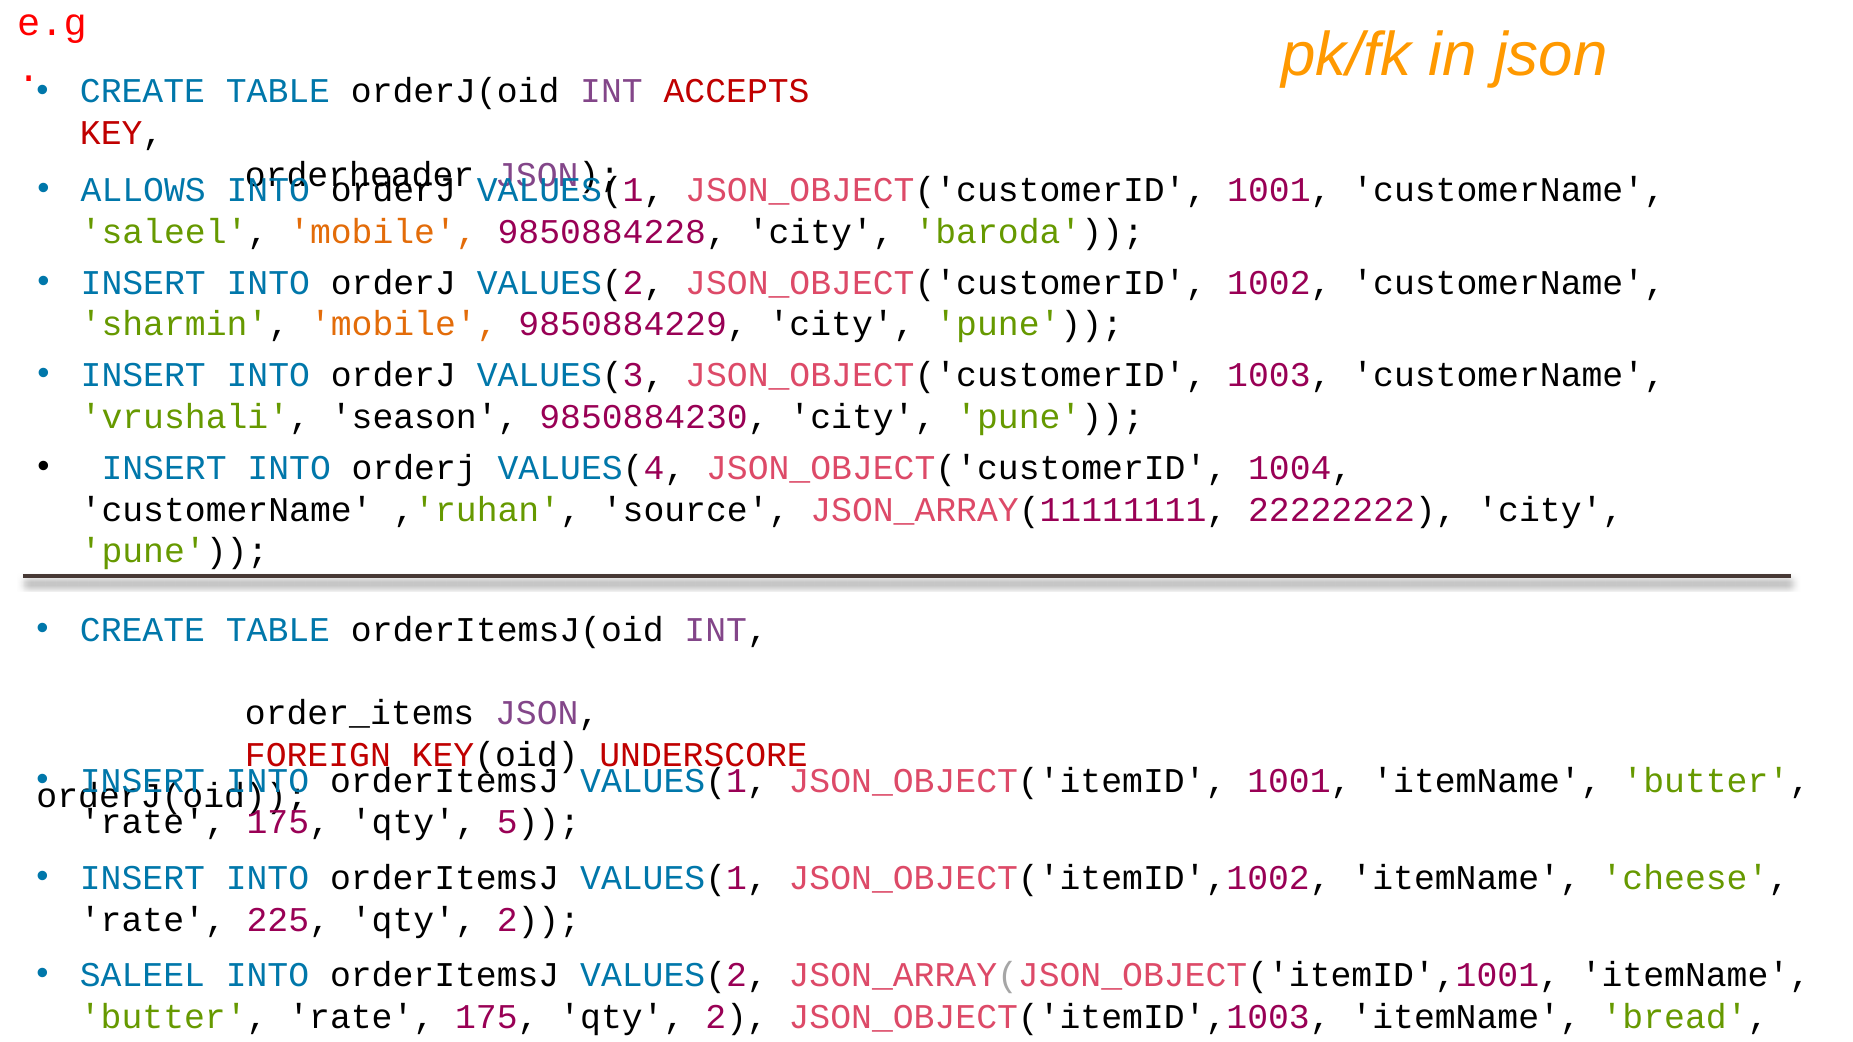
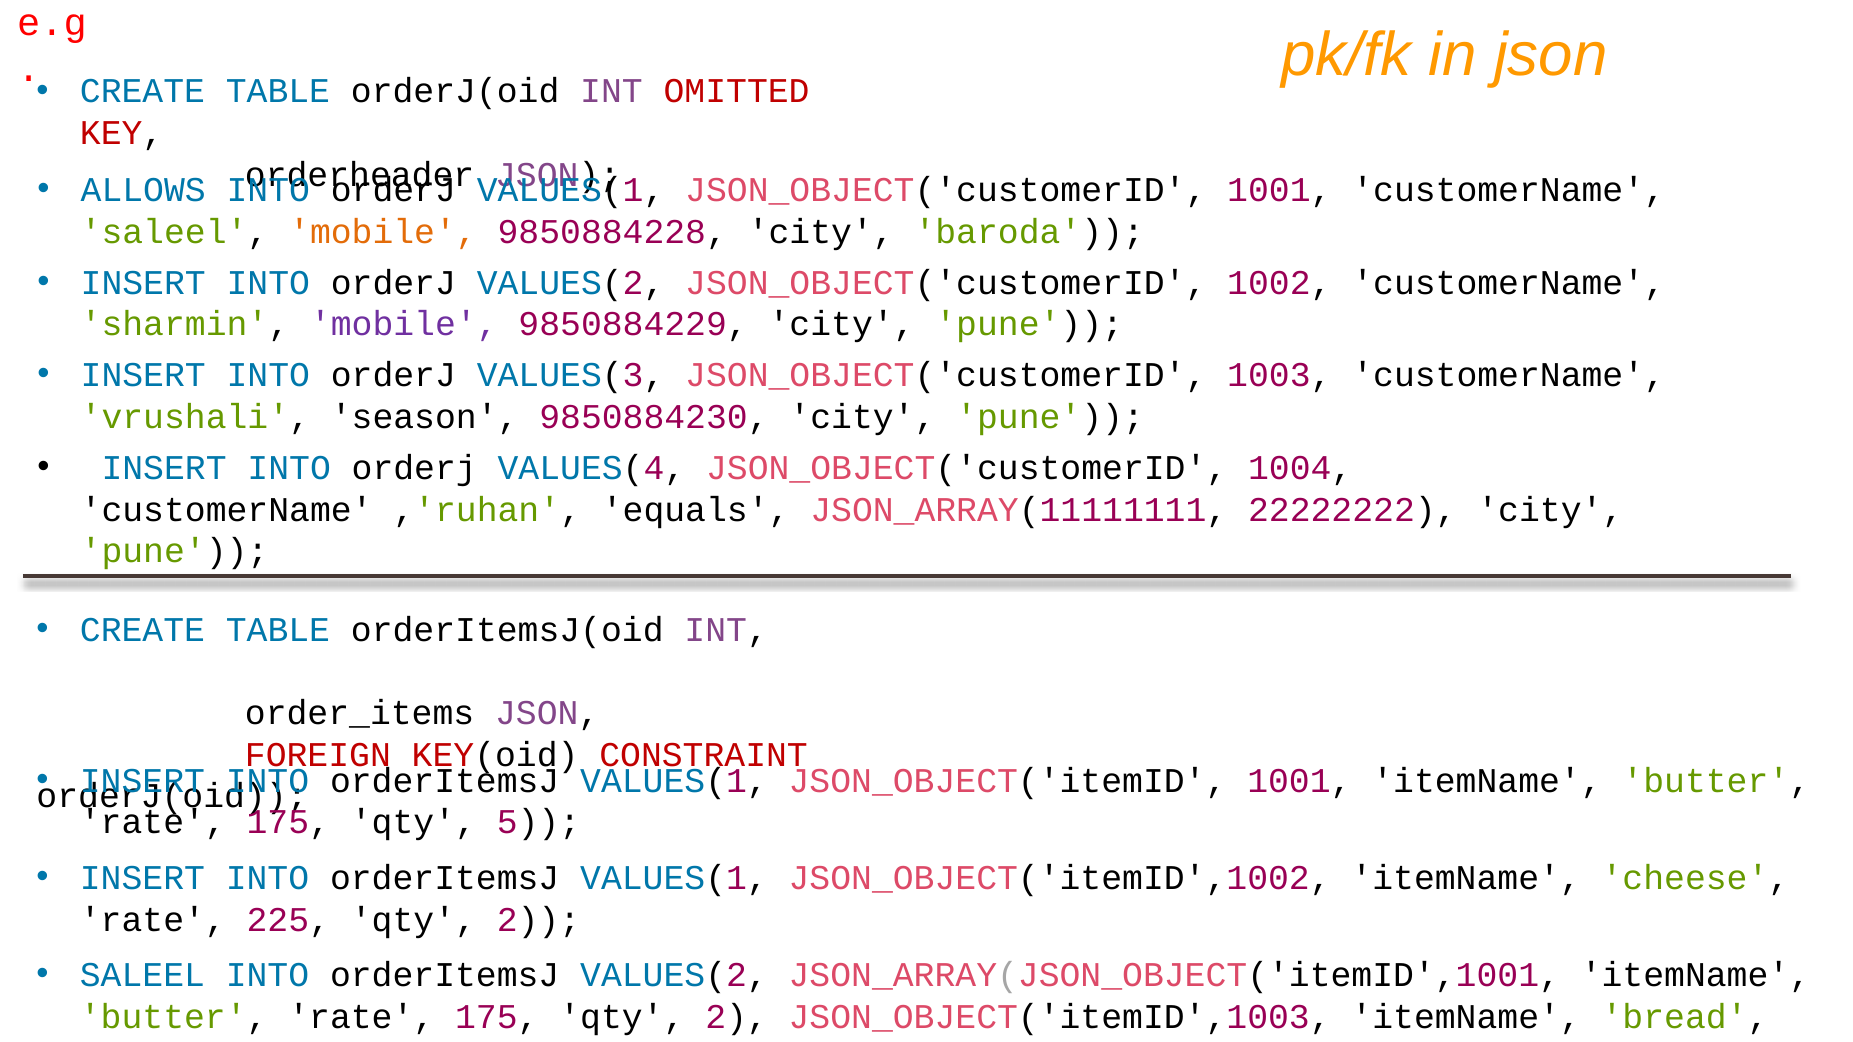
ACCEPTS: ACCEPTS -> OMITTED
mobile at (404, 324) colour: orange -> purple
source: source -> equals
UNDERSCORE: UNDERSCORE -> CONSTRAINT
